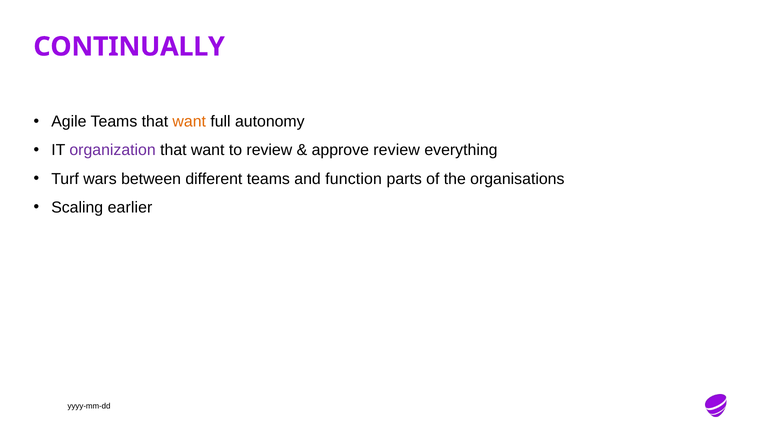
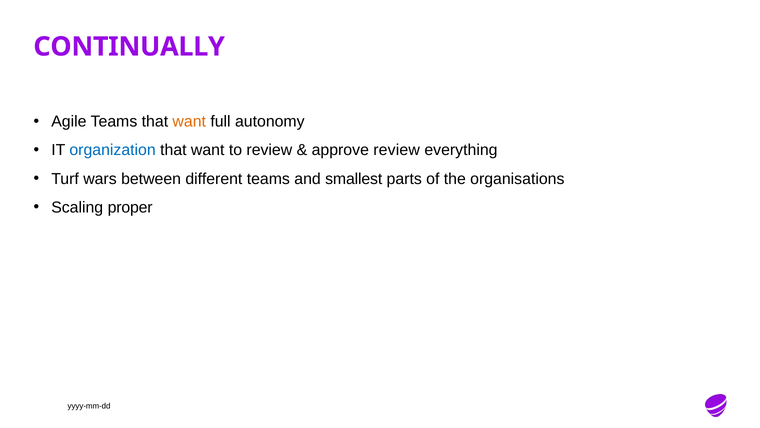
organization colour: purple -> blue
function: function -> smallest
earlier: earlier -> proper
